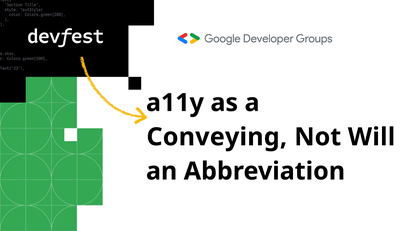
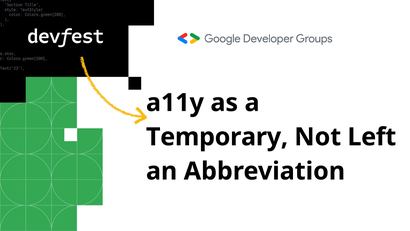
Conveying: Conveying -> Temporary
Will: Will -> Left
